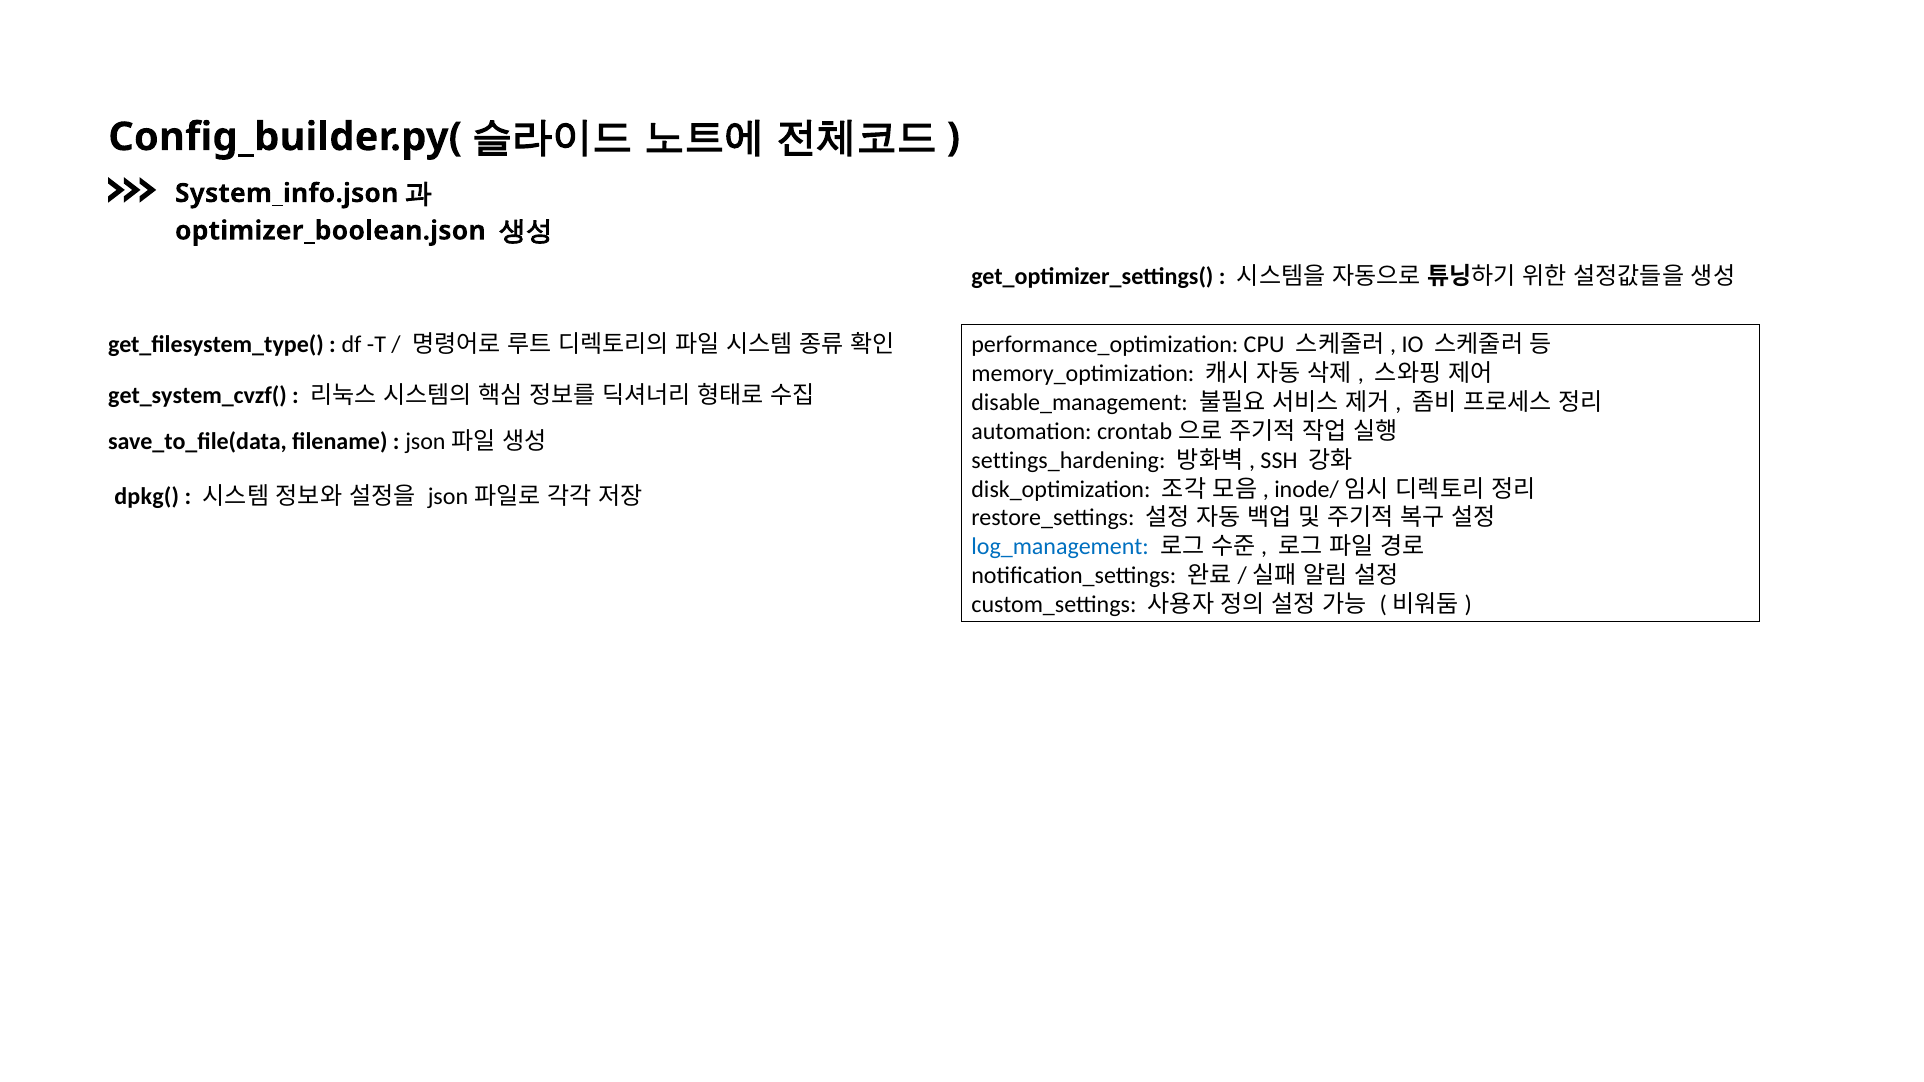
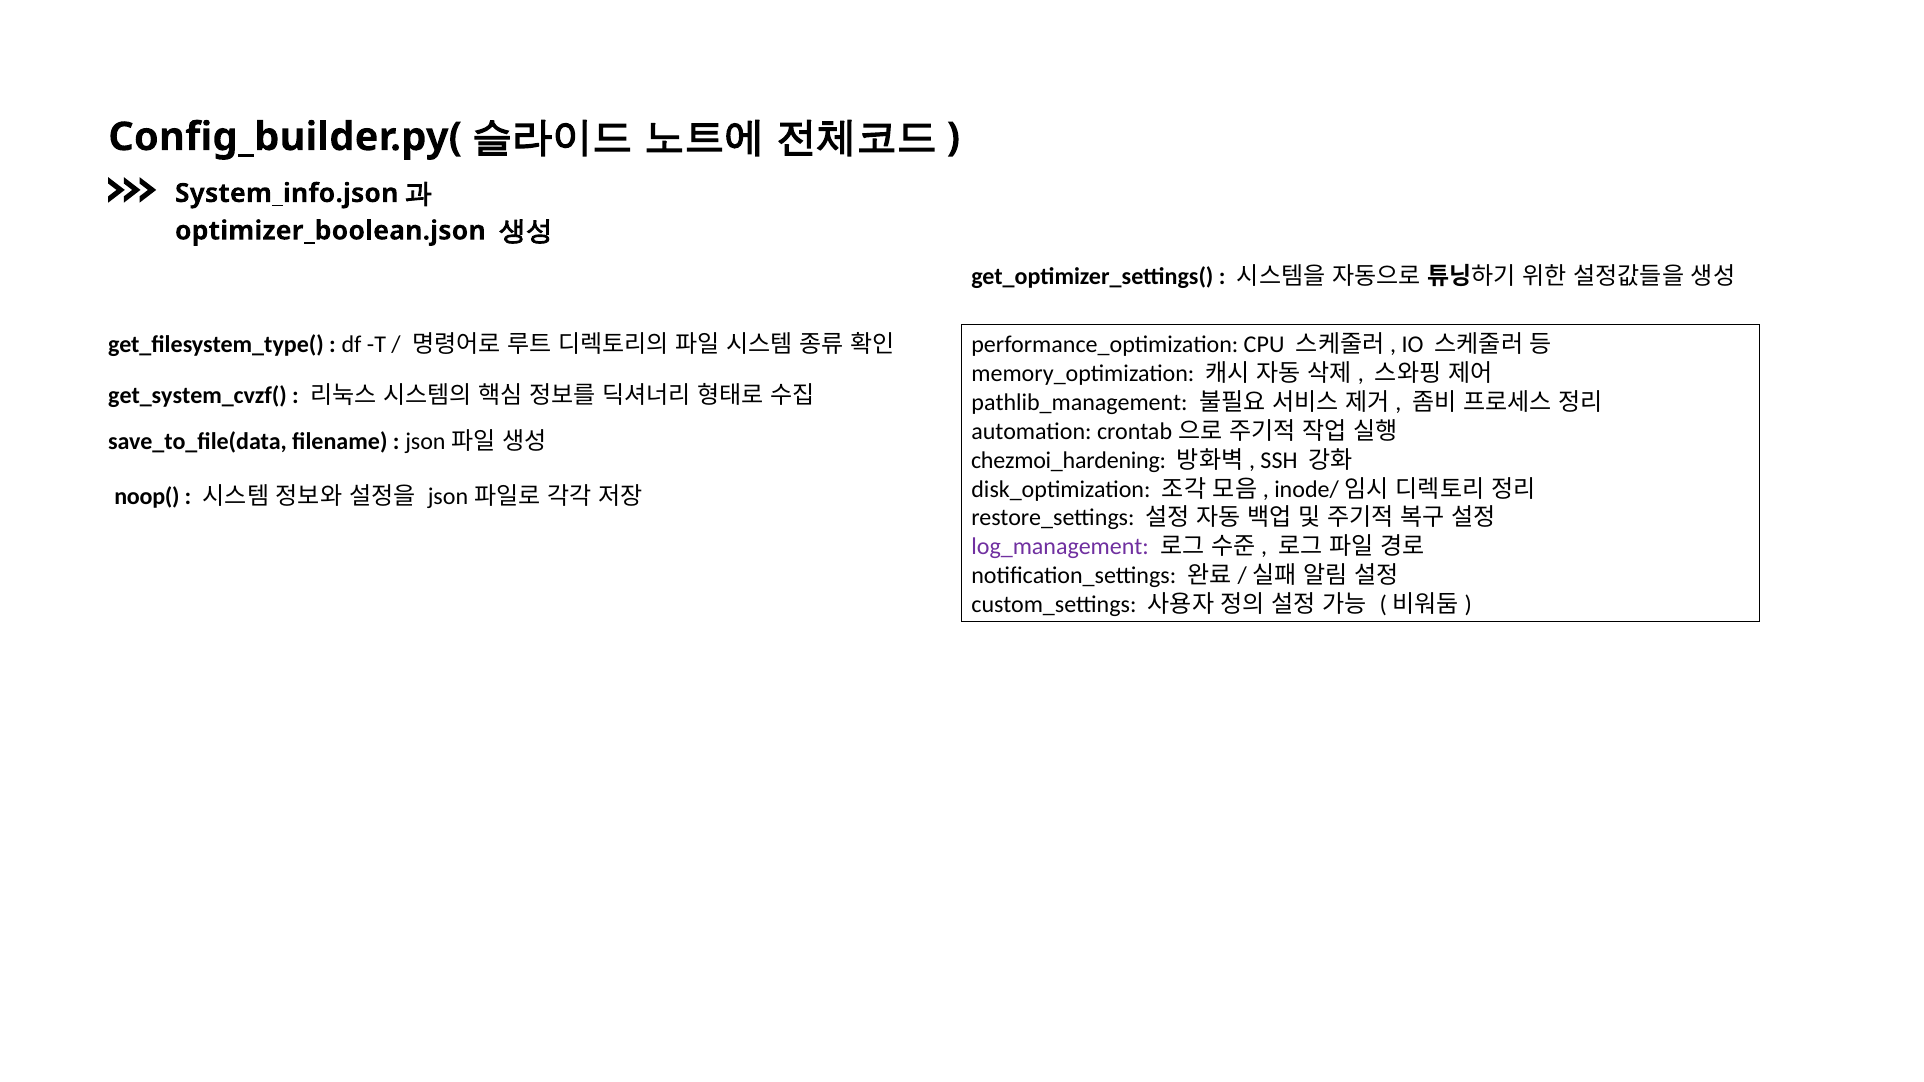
disable_management: disable_management -> pathlib_management
settings_hardening: settings_hardening -> chezmoi_hardening
dpkg(: dpkg( -> noop(
log_management colour: blue -> purple
